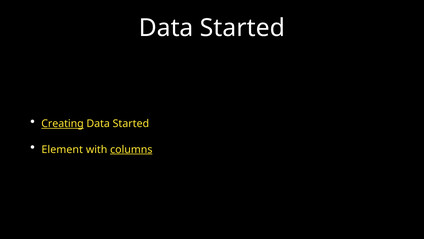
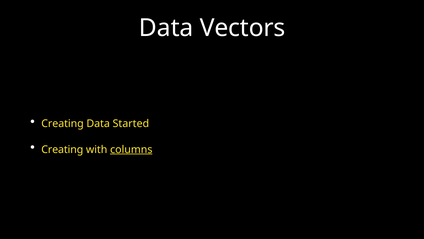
Started at (242, 28): Started -> Vectors
Creating at (63, 123) underline: present -> none
Element at (62, 149): Element -> Creating
